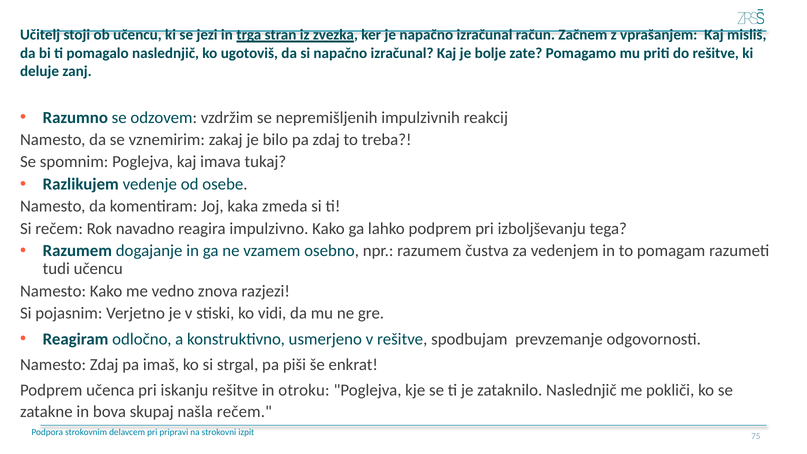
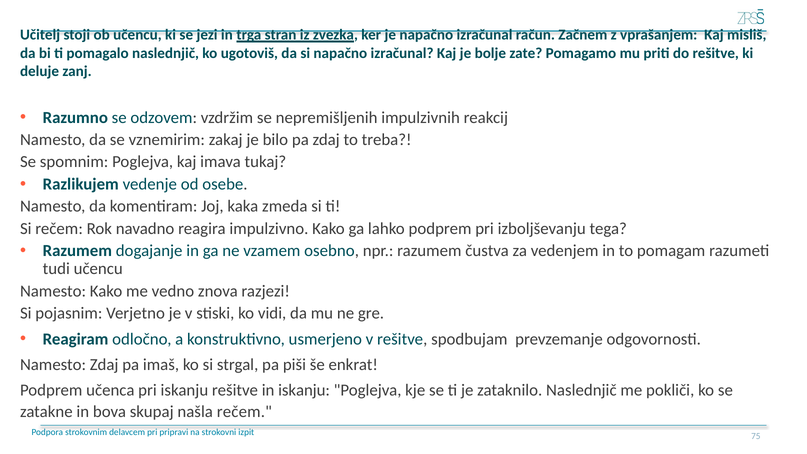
in otroku: otroku -> iskanju
